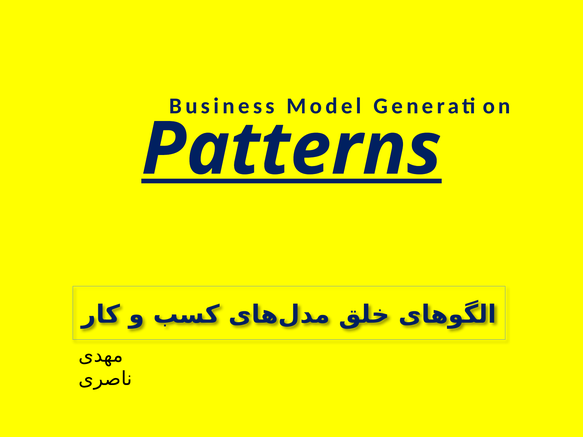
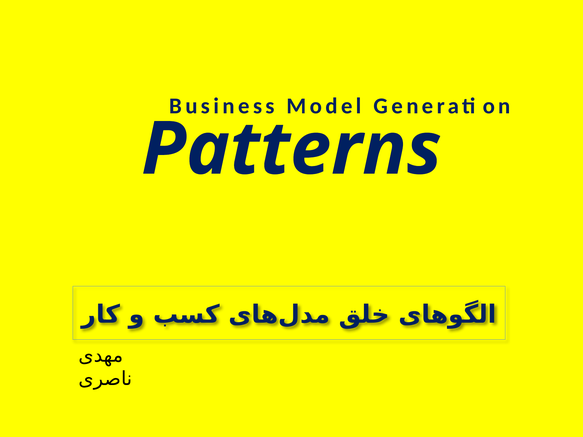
Patterns underline: present -> none
